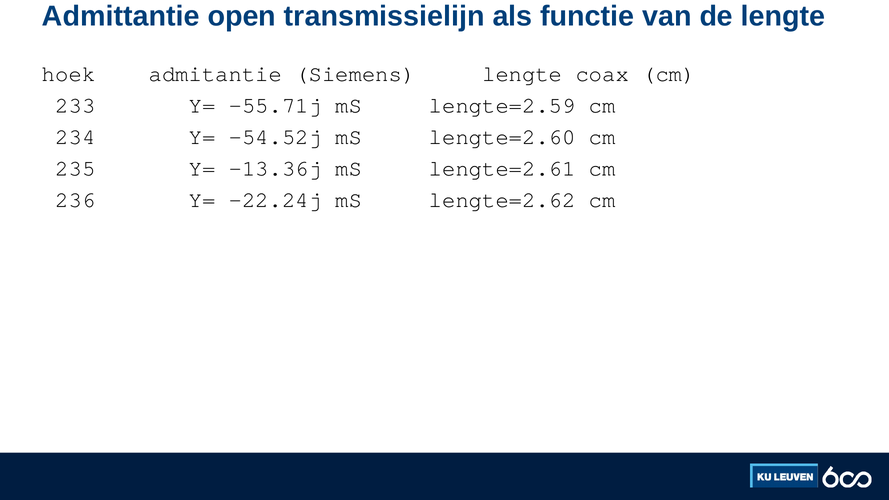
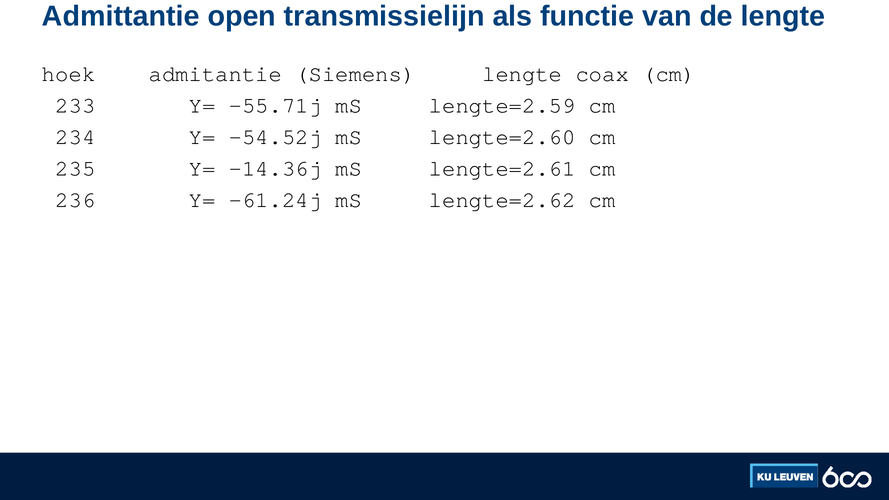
-13.36j: -13.36j -> -14.36j
-22.24j: -22.24j -> -61.24j
